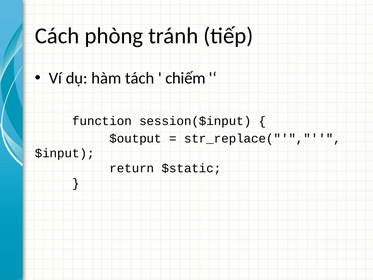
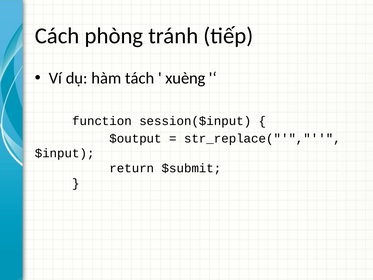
chiếm: chiếm -> xuèng
$static: $static -> $submit
